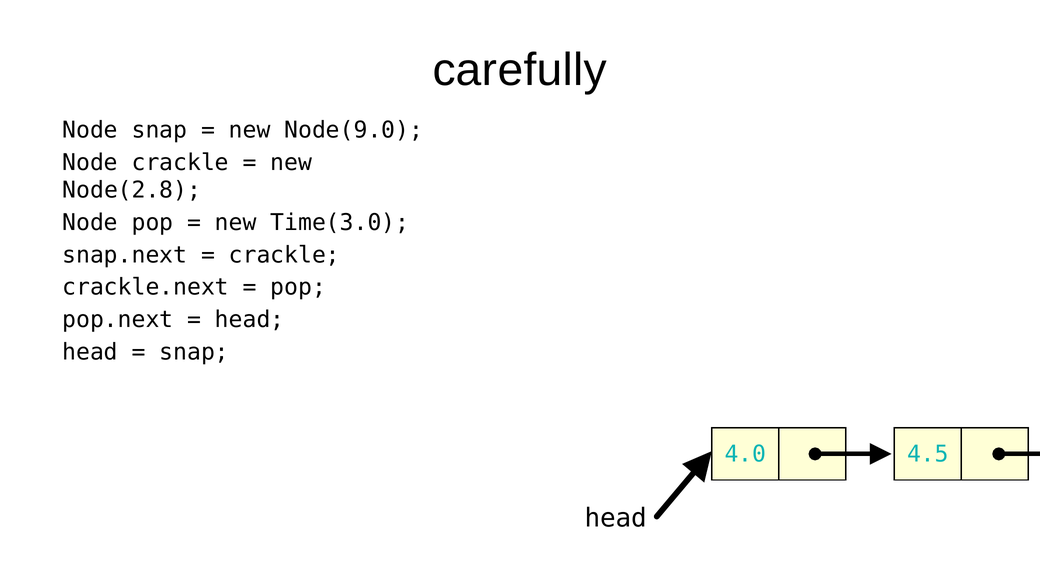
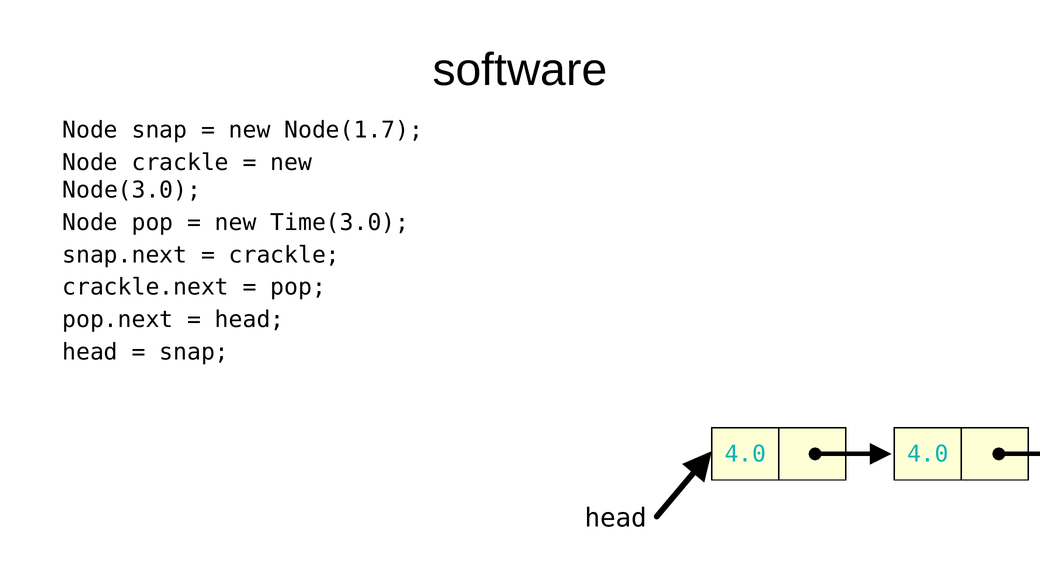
carefully: carefully -> software
Node(9.0: Node(9.0 -> Node(1.7
Node(2.8: Node(2.8 -> Node(3.0
4.0 4.5: 4.5 -> 4.0
